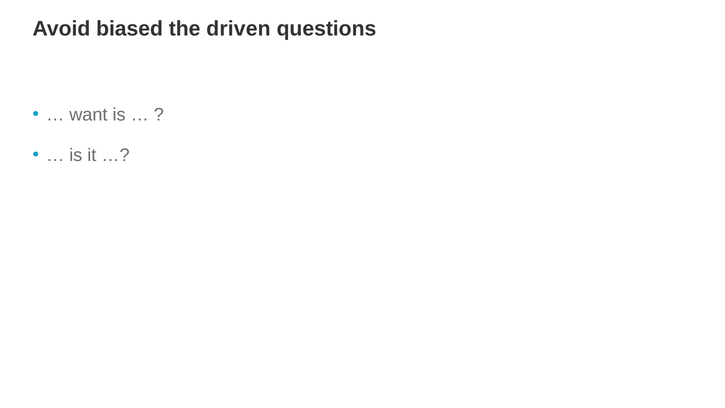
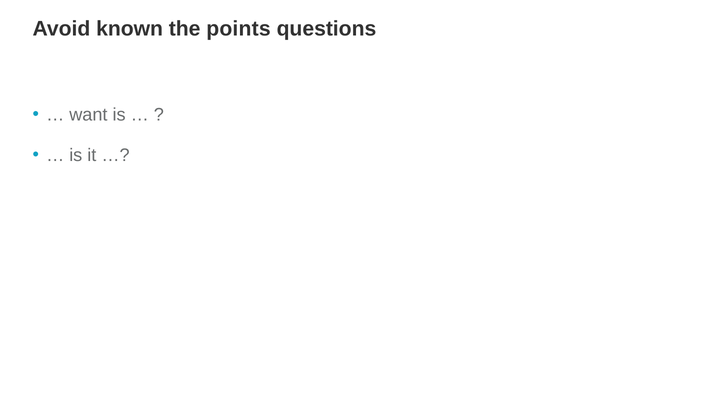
biased: biased -> known
driven: driven -> points
